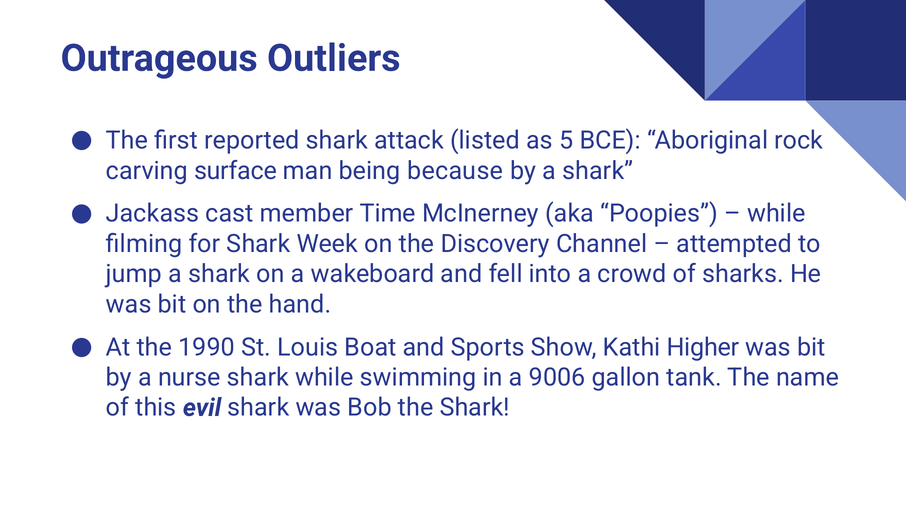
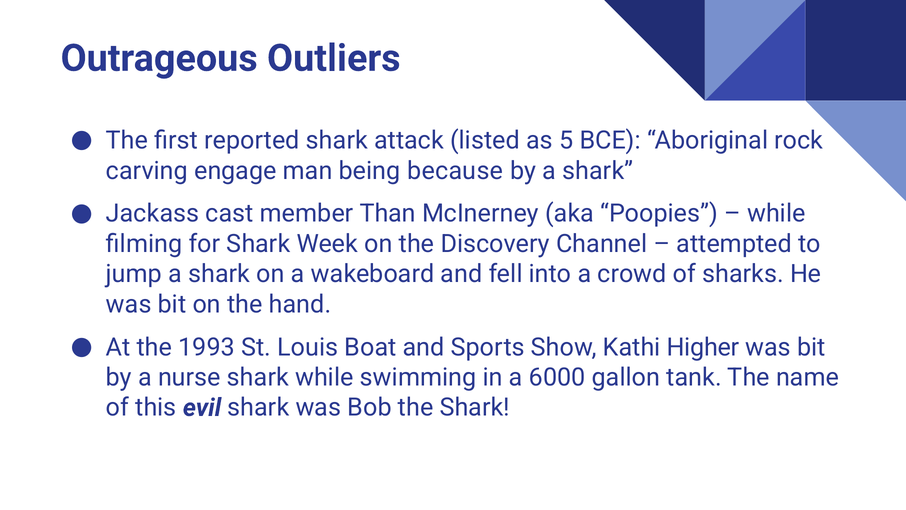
surface: surface -> engage
Time: Time -> Than
1990: 1990 -> 1993
9006: 9006 -> 6000
